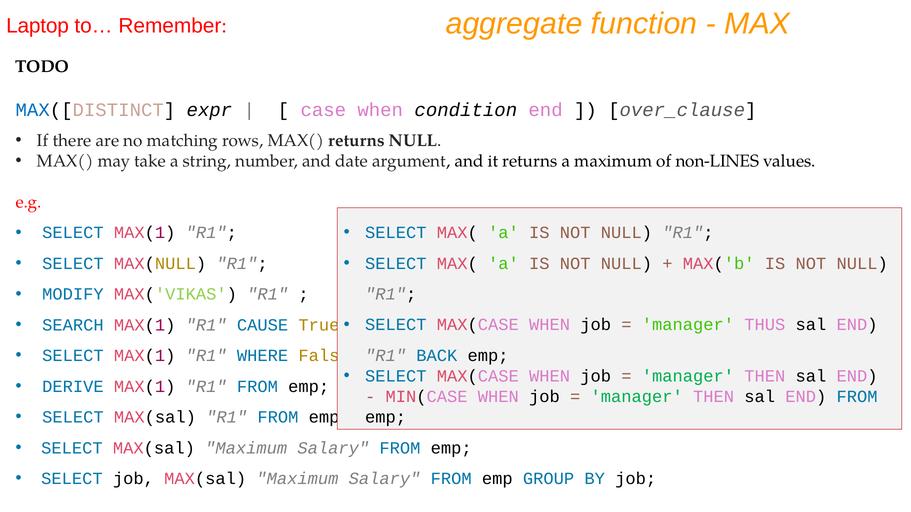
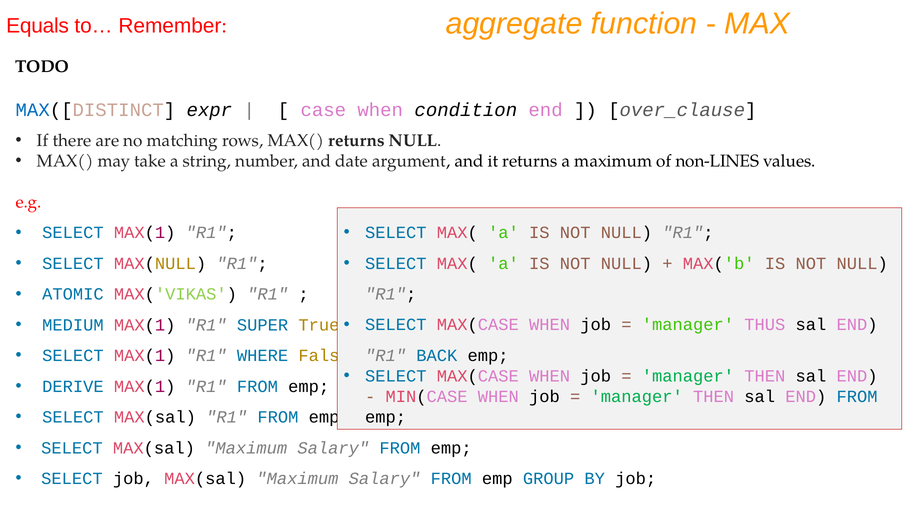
Laptop: Laptop -> Equals
MODIFY: MODIFY -> ATOMIC
SEARCH: SEARCH -> MEDIUM
CAUSE: CAUSE -> SUPER
